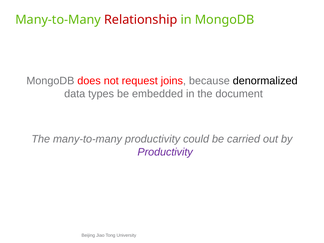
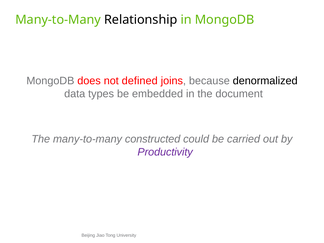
Relationship colour: red -> black
request: request -> defined
many-to-many productivity: productivity -> constructed
